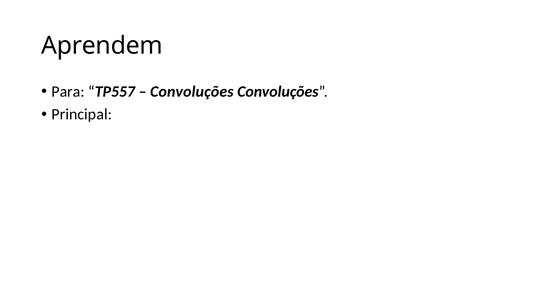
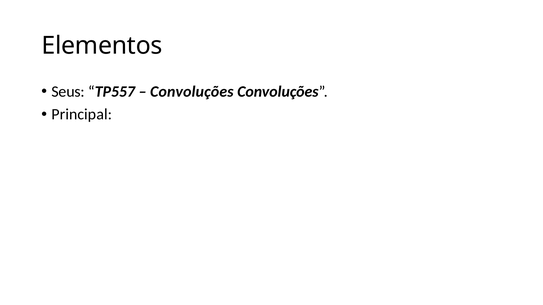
Aprendem: Aprendem -> Elementos
Para: Para -> Seus
